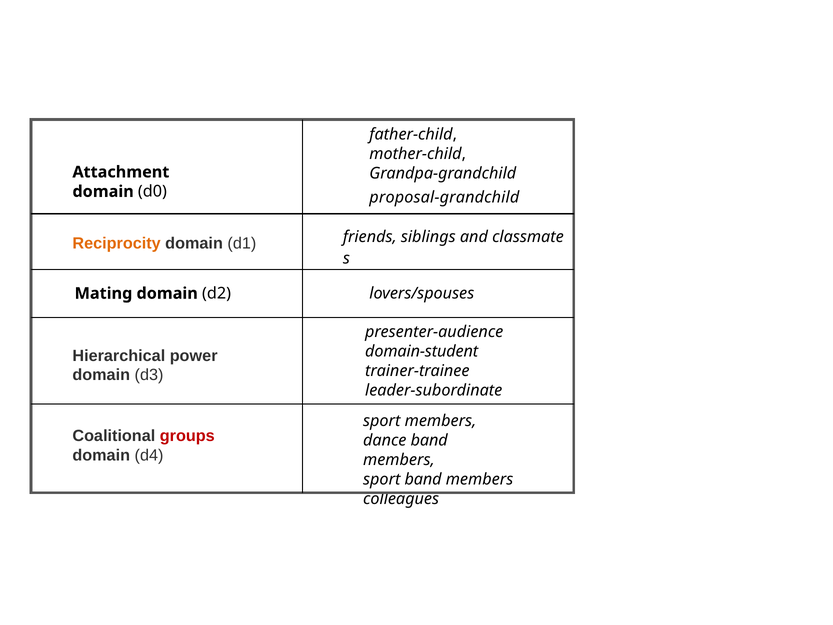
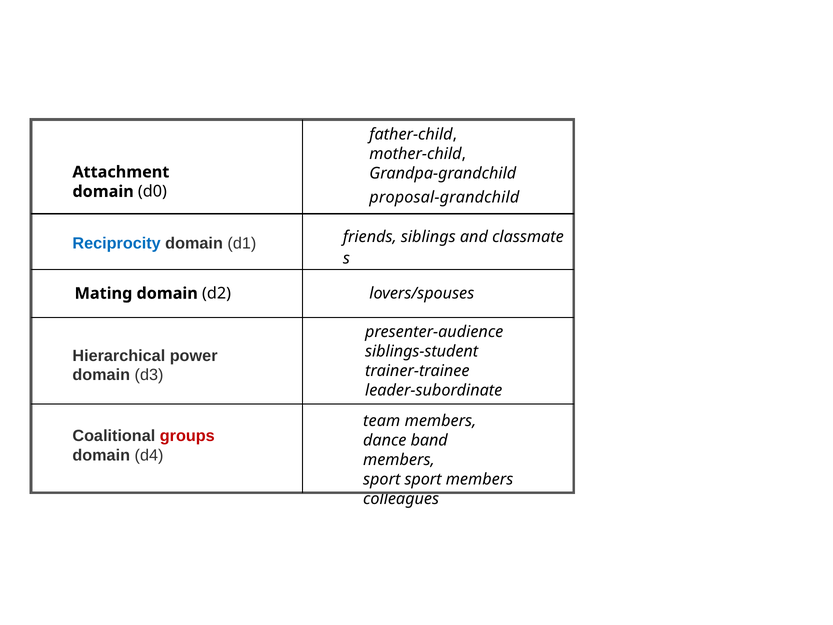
Reciprocity colour: orange -> blue
domain-student: domain-student -> siblings-student
sport at (382, 421): sport -> team
sport band: band -> sport
